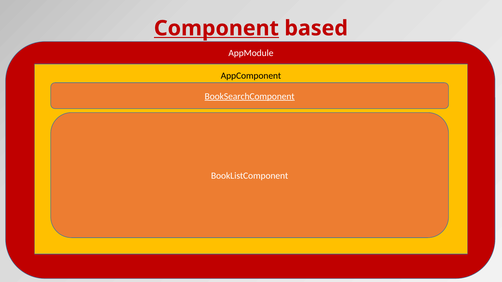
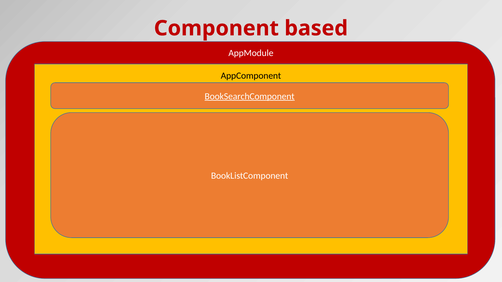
Component underline: present -> none
